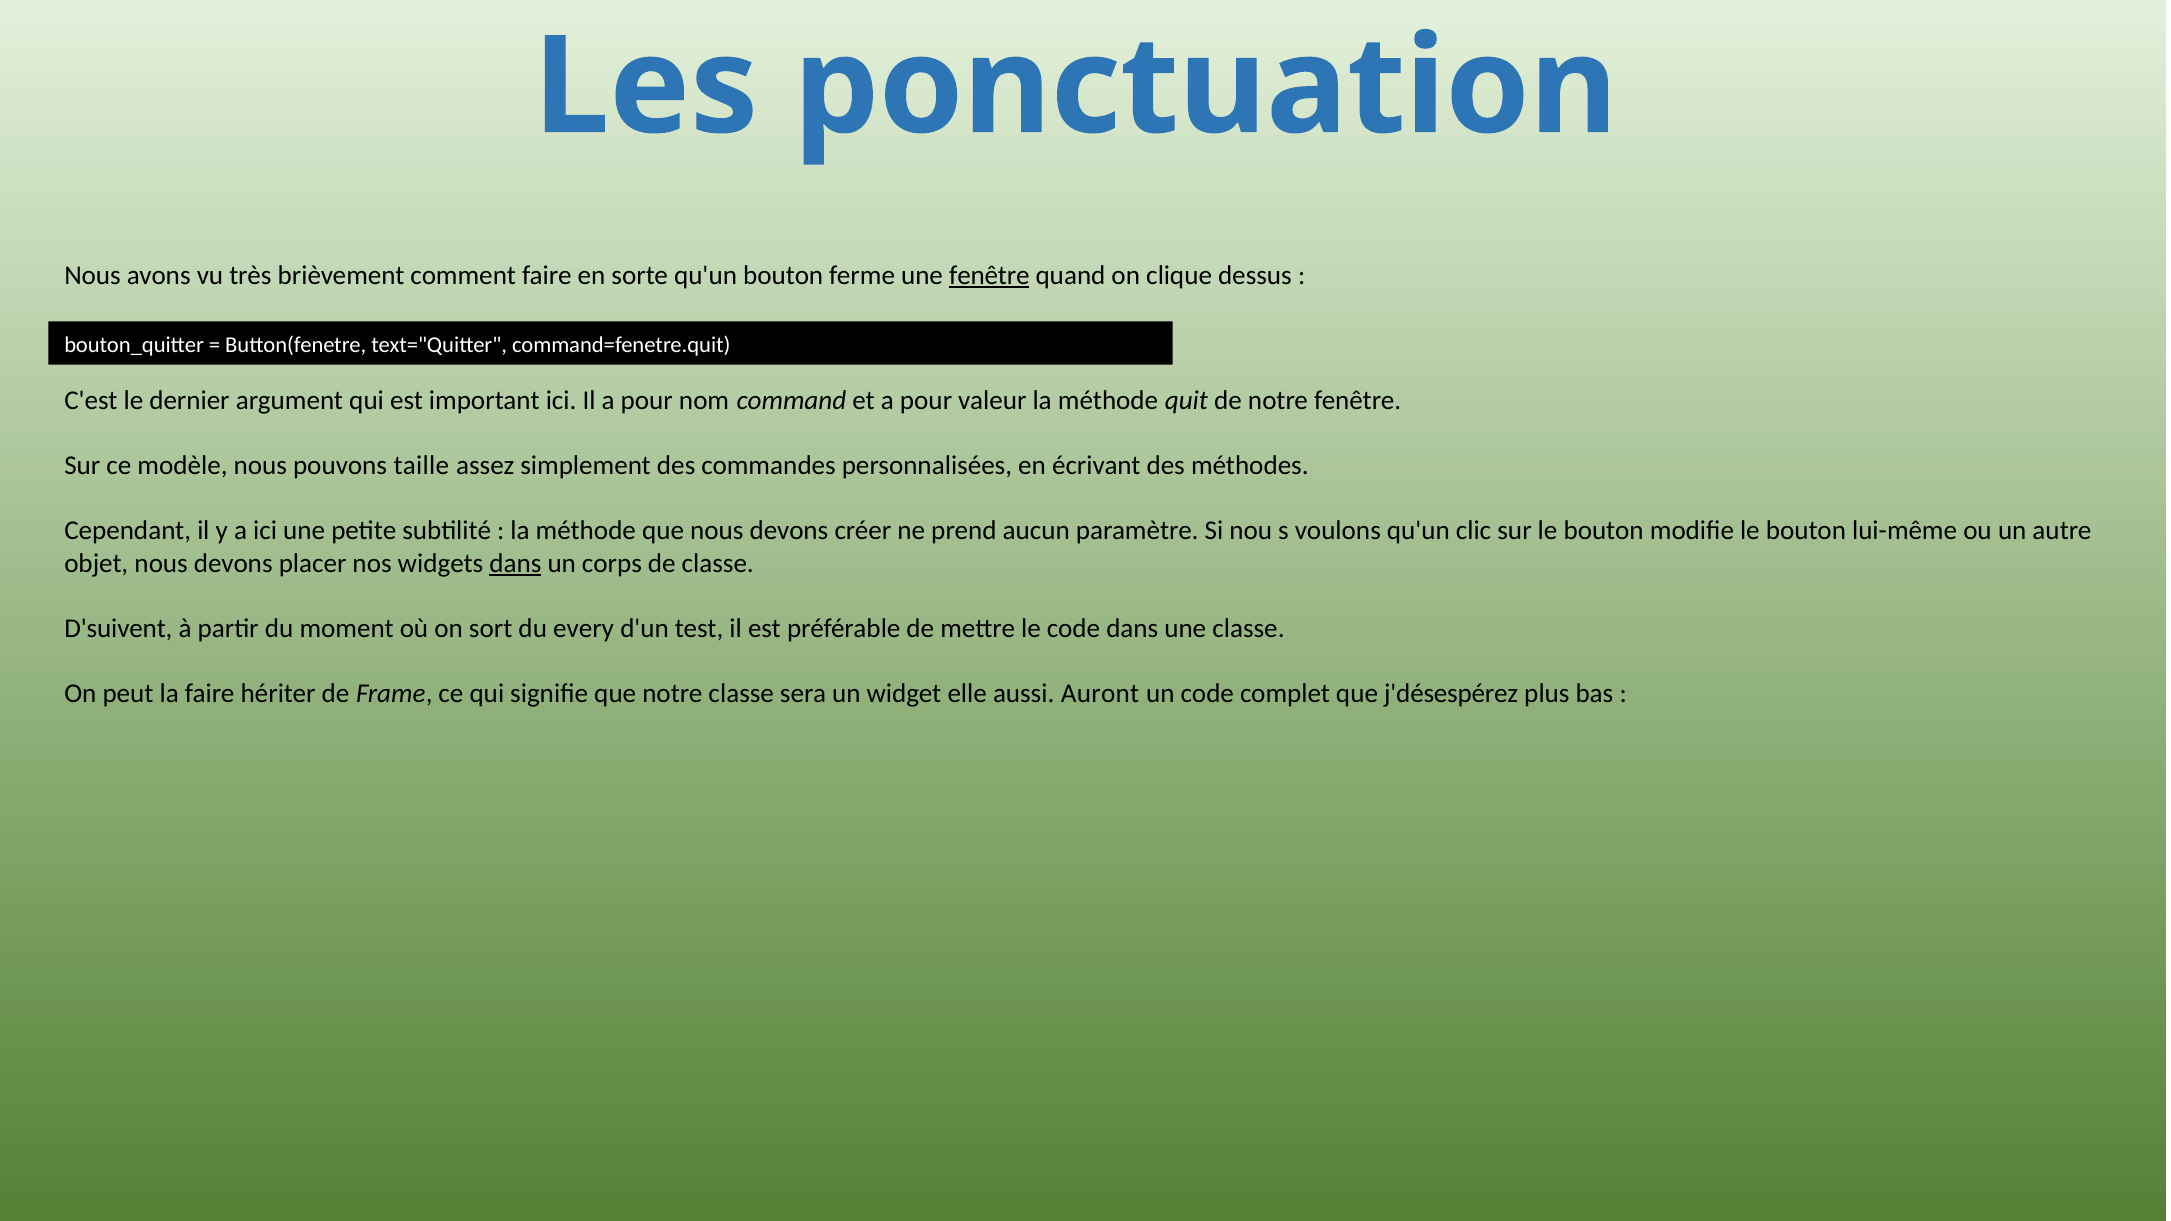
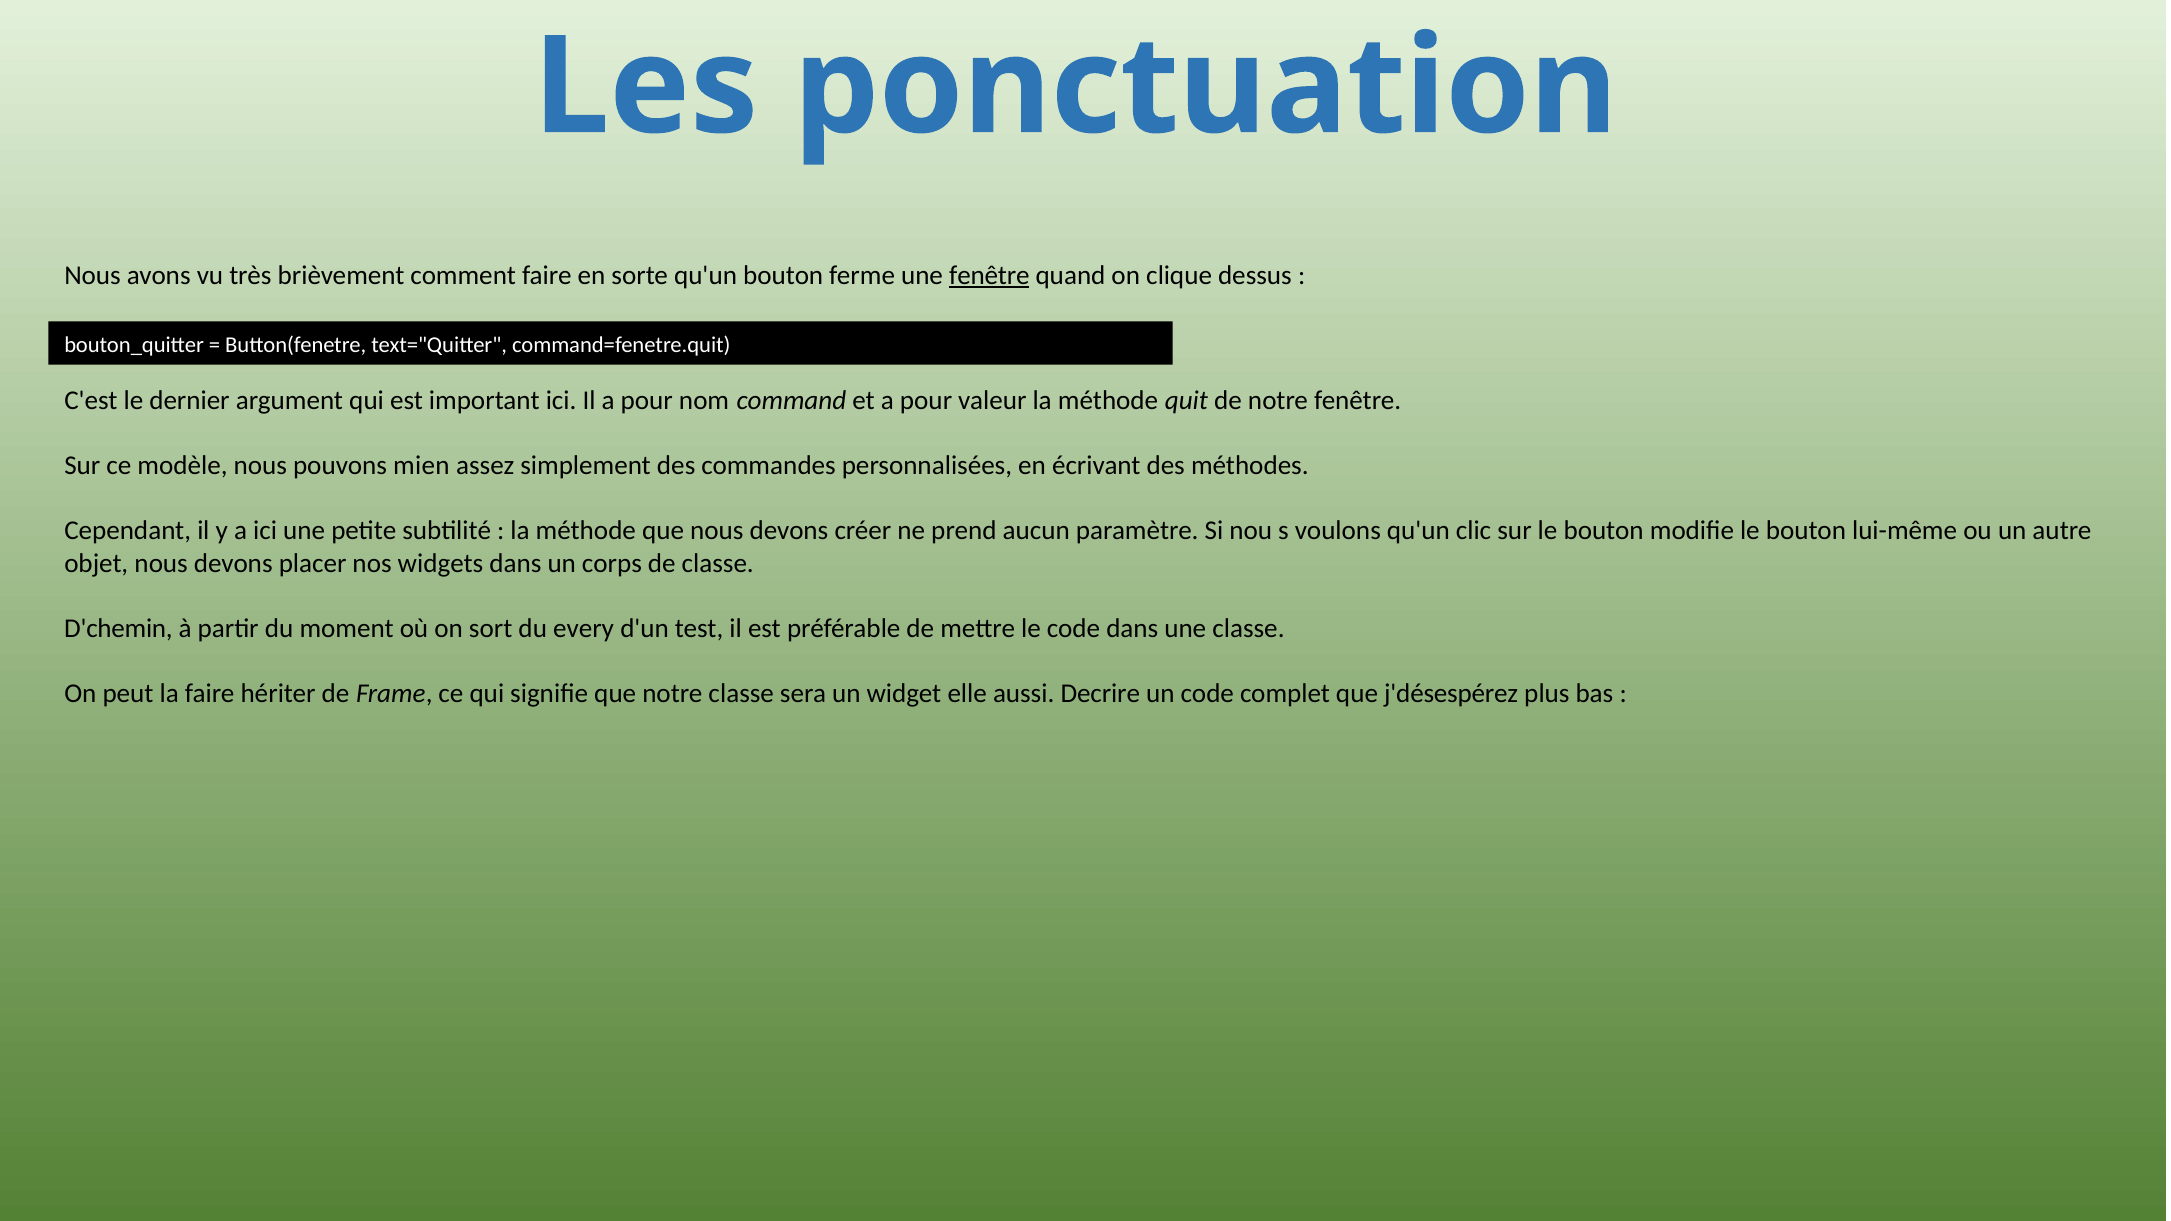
taille: taille -> mien
dans at (515, 563) underline: present -> none
D'suivent: D'suivent -> D'chemin
Auront: Auront -> Decrire
